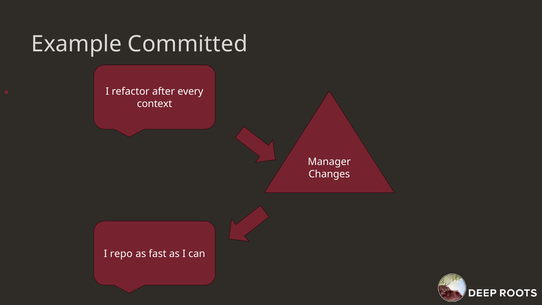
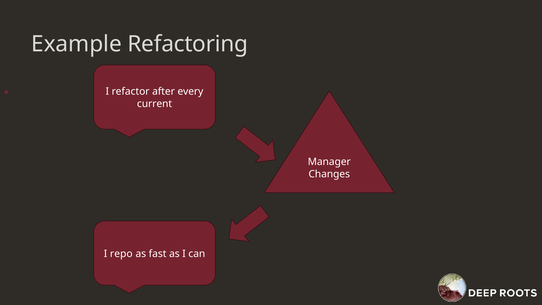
Committed: Committed -> Refactoring
context: context -> current
